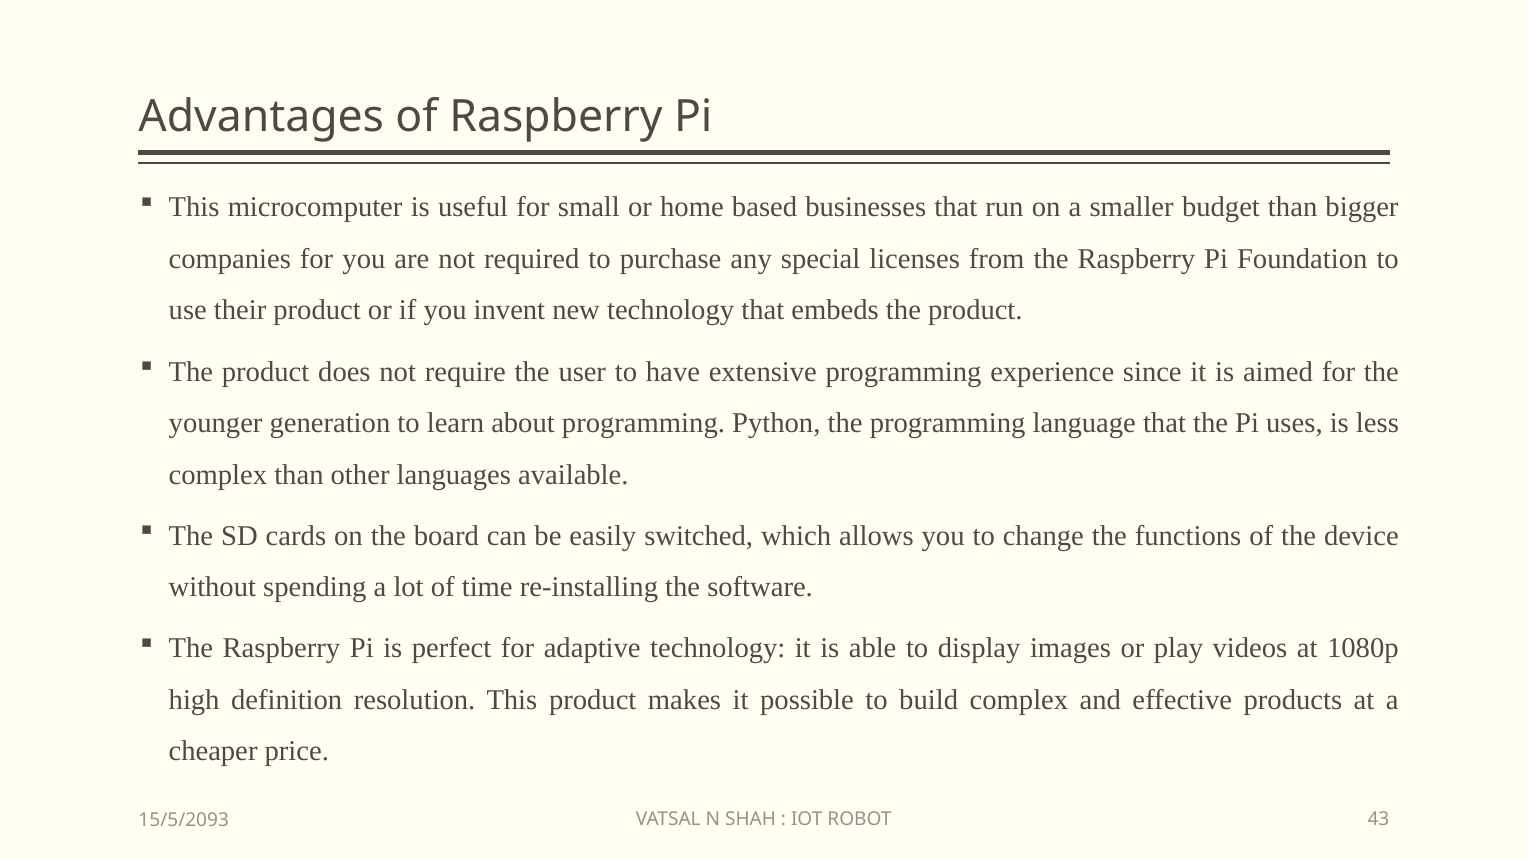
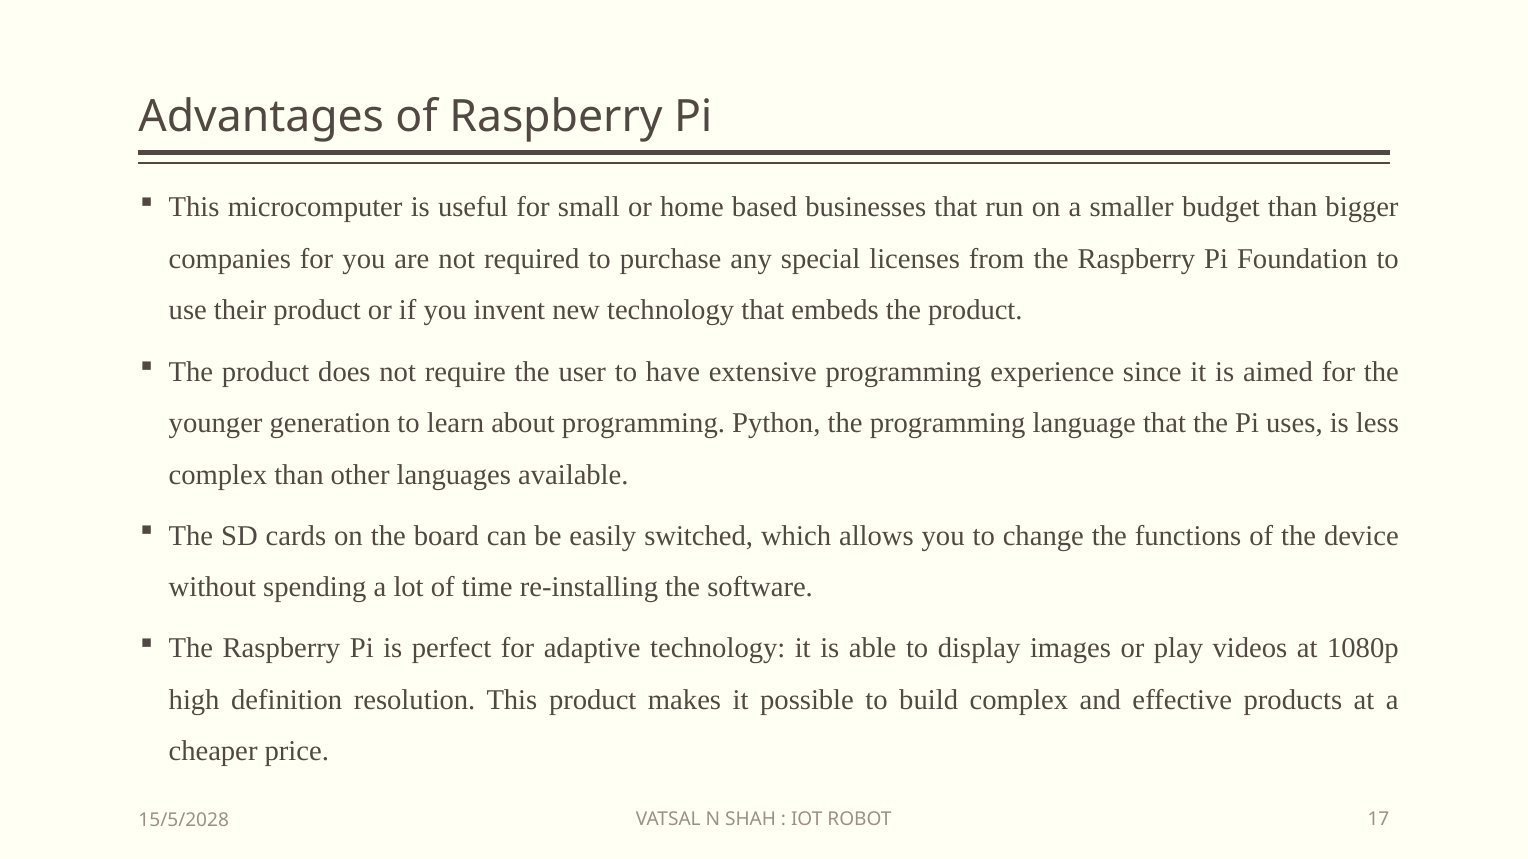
43: 43 -> 17
15/5/2093: 15/5/2093 -> 15/5/2028
